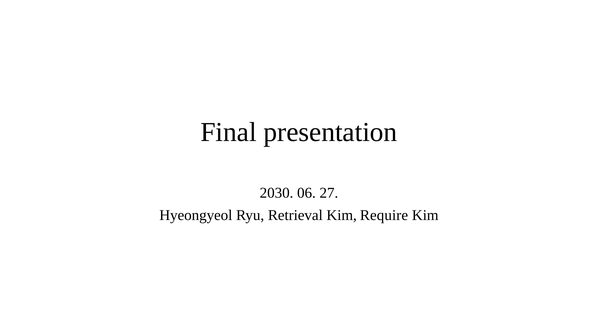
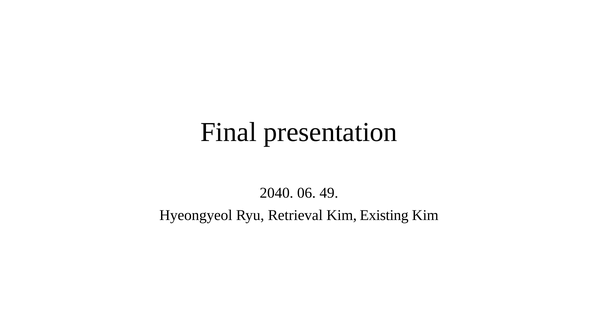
2030: 2030 -> 2040
27: 27 -> 49
Require: Require -> Existing
